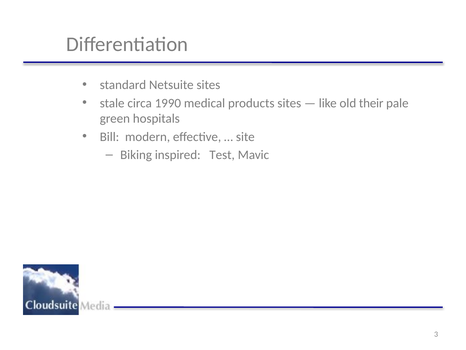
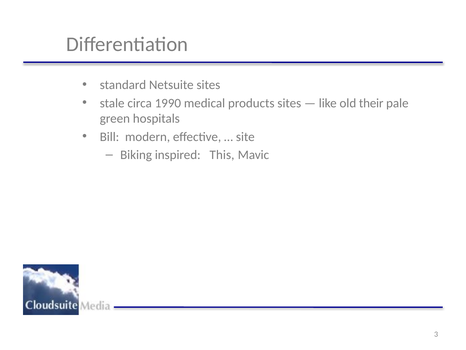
Test: Test -> This
